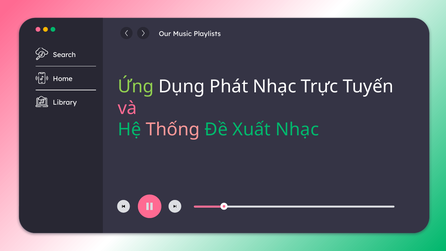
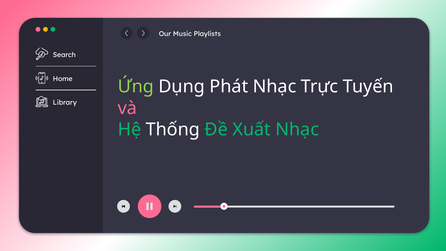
Thống colour: pink -> white
